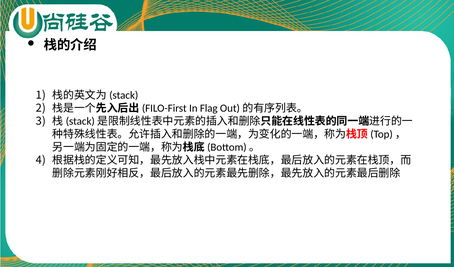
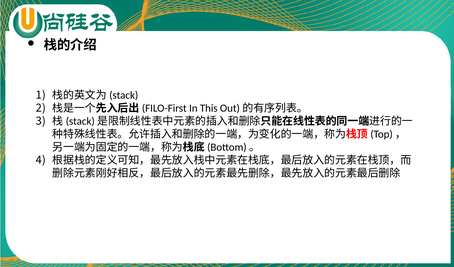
Flag: Flag -> This
